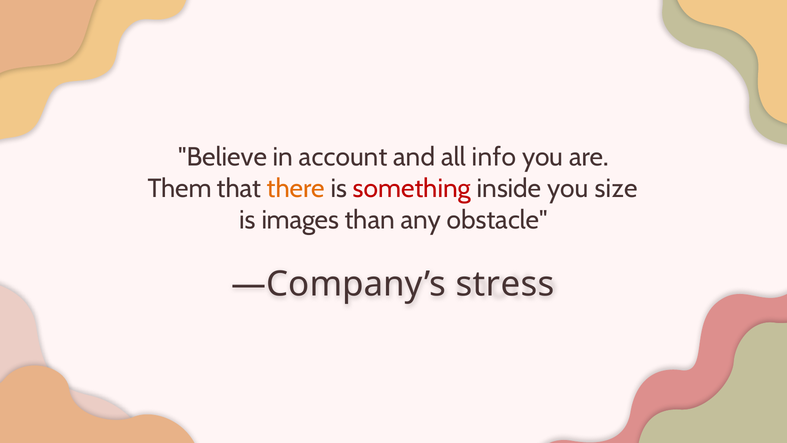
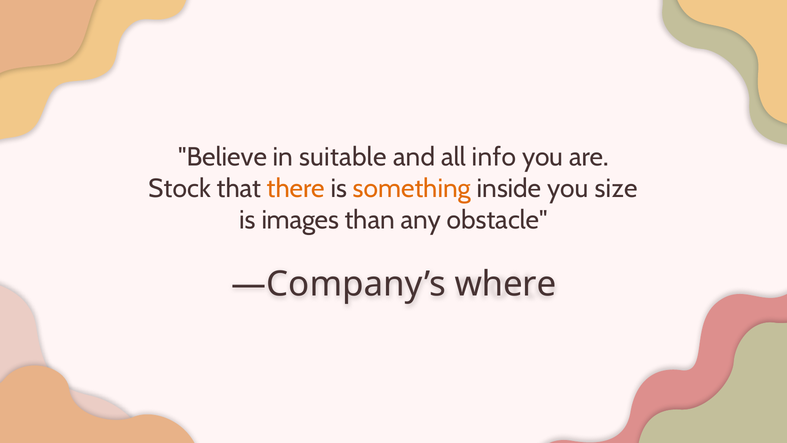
account: account -> suitable
Them: Them -> Stock
something colour: red -> orange
stress: stress -> where
